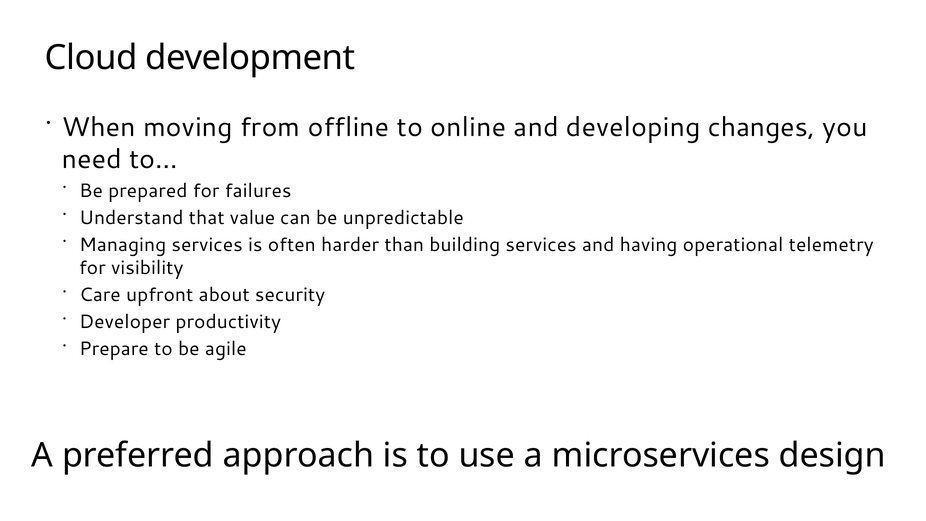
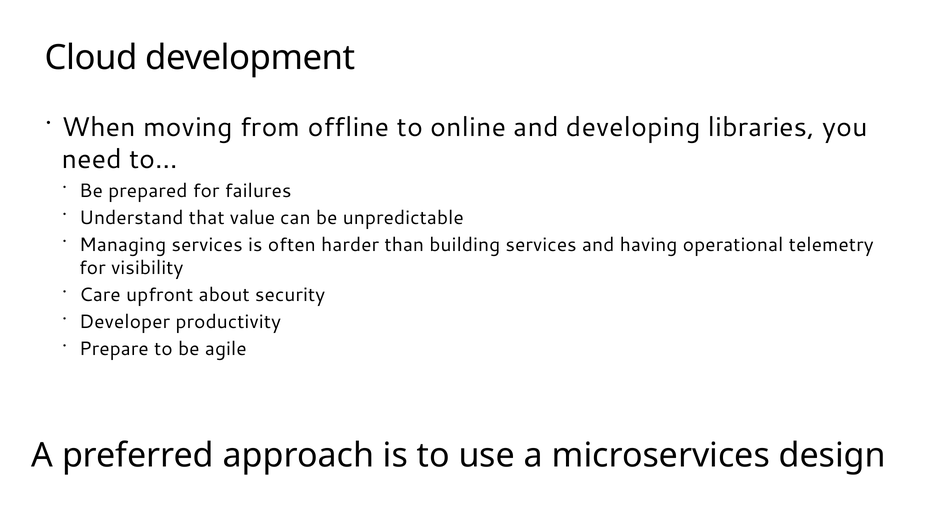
changes: changes -> libraries
